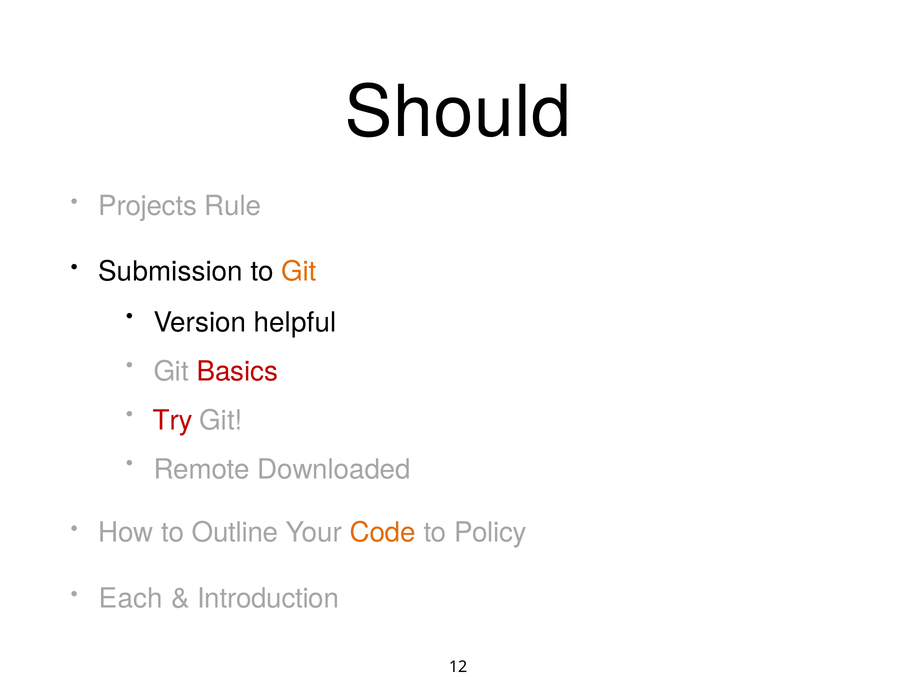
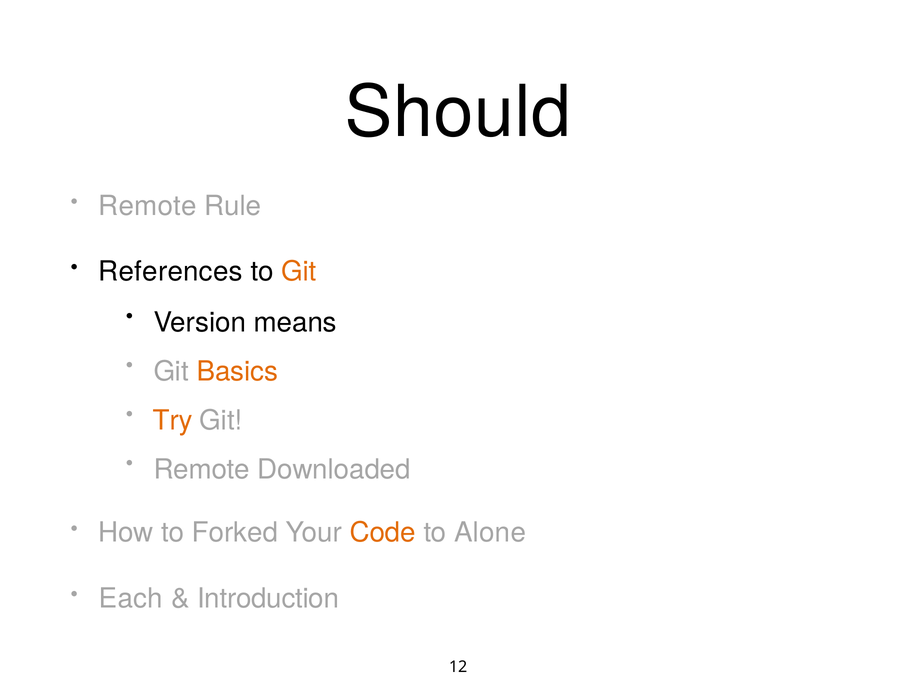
Projects at (148, 206): Projects -> Remote
Submission: Submission -> References
helpful: helpful -> means
Basics colour: red -> orange
Try colour: red -> orange
Outline: Outline -> Forked
Policy: Policy -> Alone
